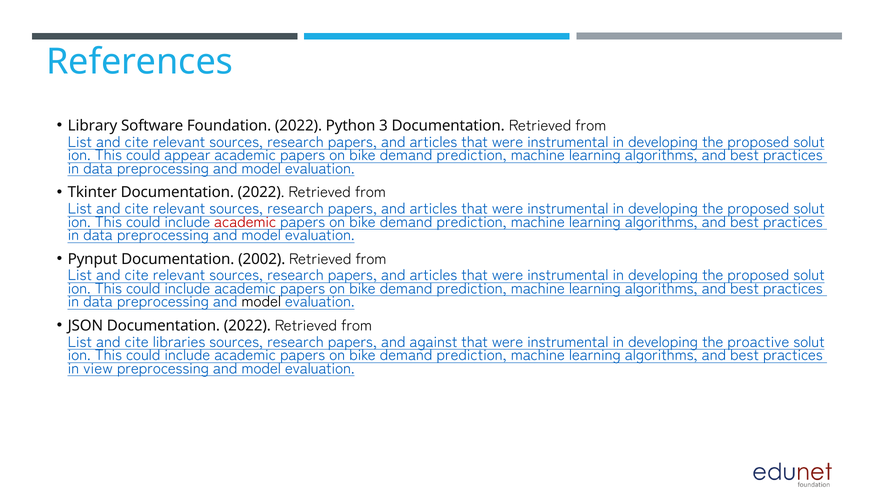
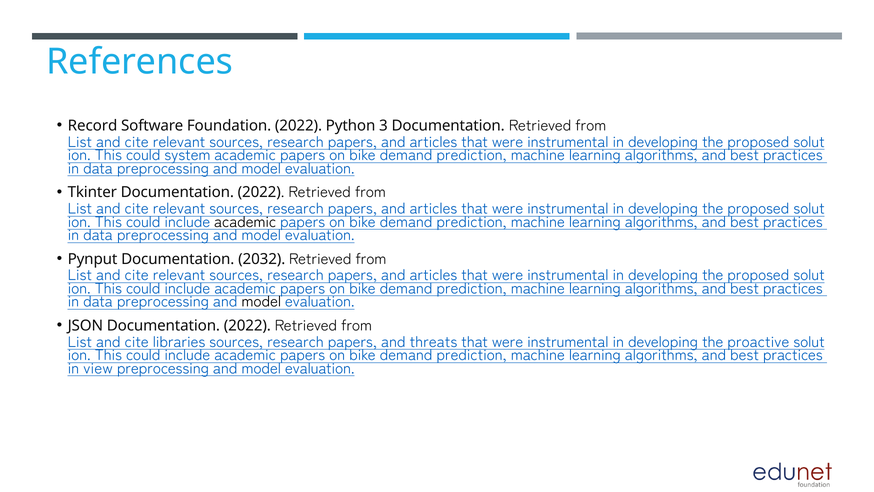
Library: Library -> Record
appear: appear -> system
academic at (245, 222) colour: red -> black
2002: 2002 -> 2032
against: against -> threats
